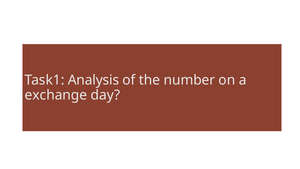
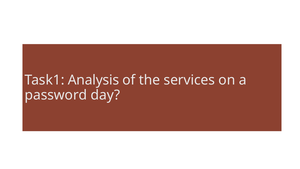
number: number -> services
exchange: exchange -> password
